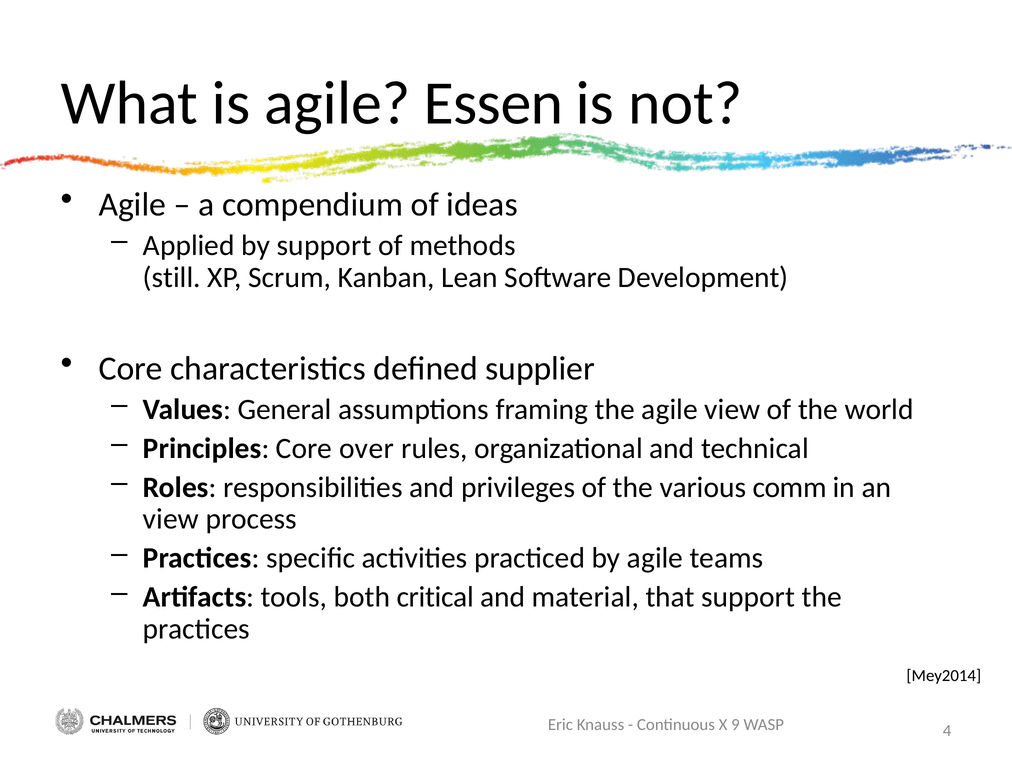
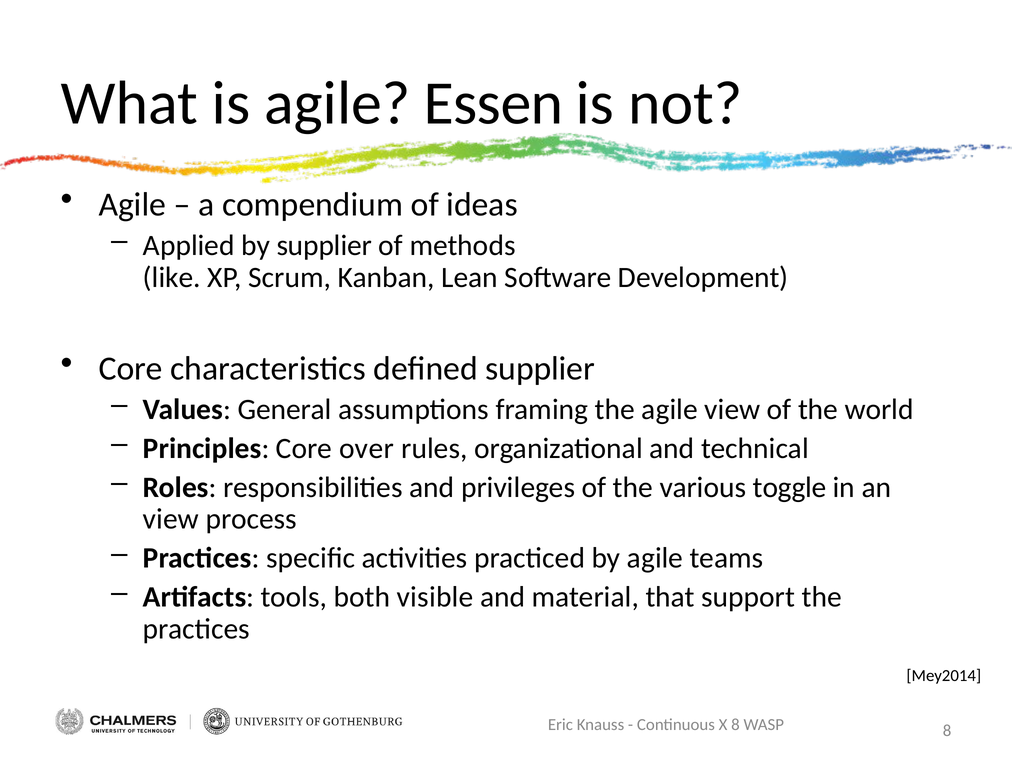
by support: support -> supplier
still: still -> like
comm: comm -> toggle
critical: critical -> visible
X 9: 9 -> 8
WASP 4: 4 -> 8
